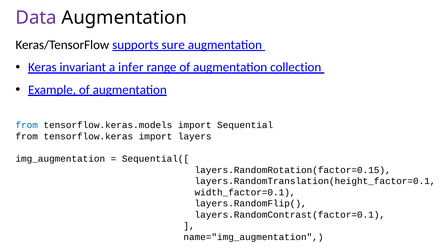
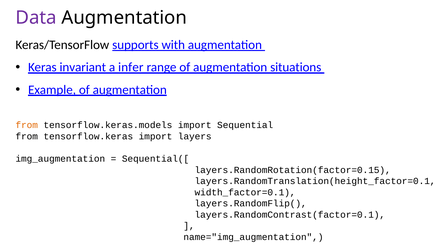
sure: sure -> with
collection: collection -> situations
from at (27, 125) colour: blue -> orange
